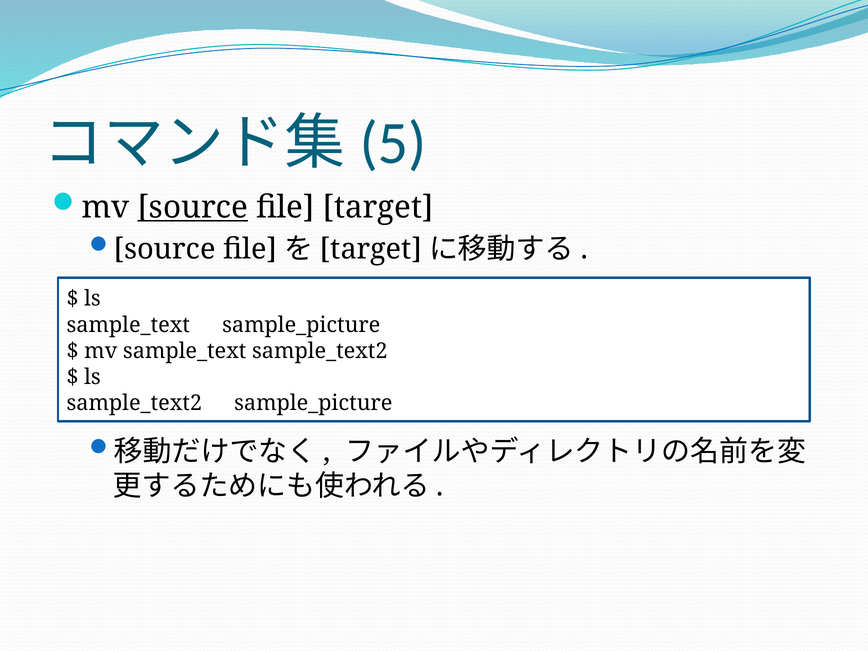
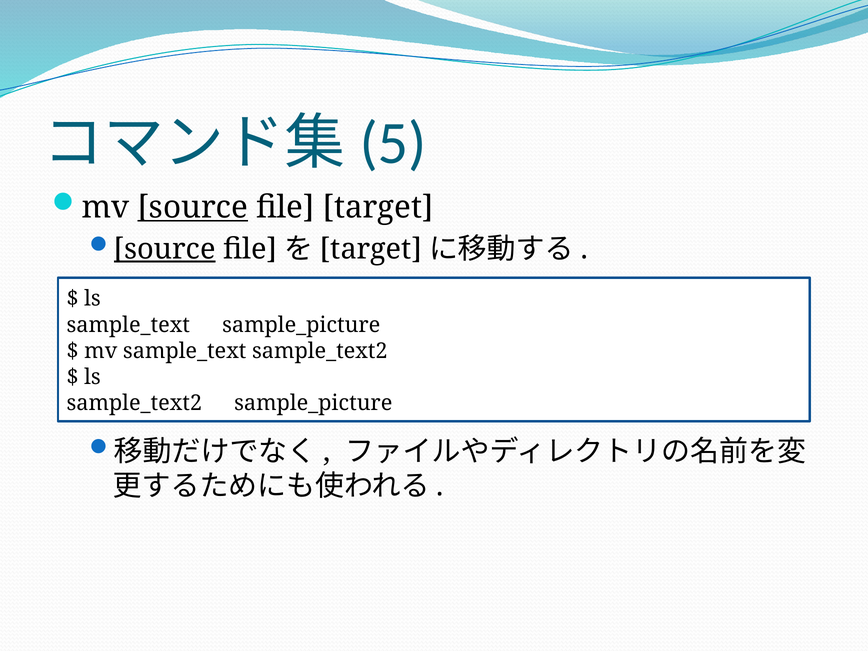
source at (165, 249) underline: none -> present
